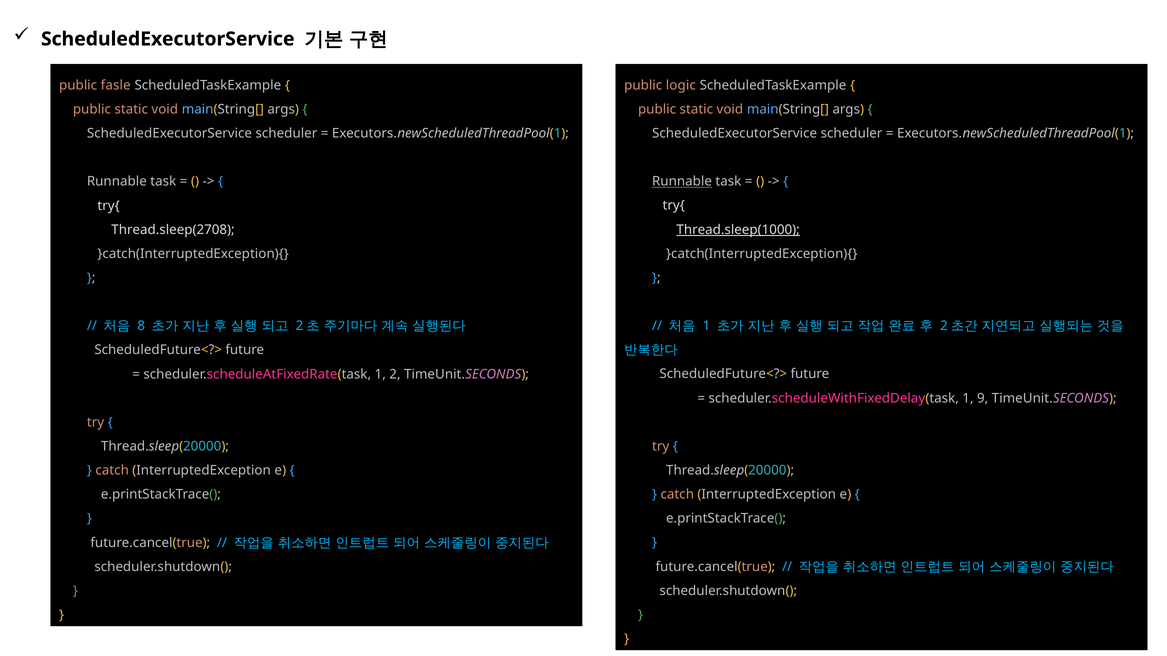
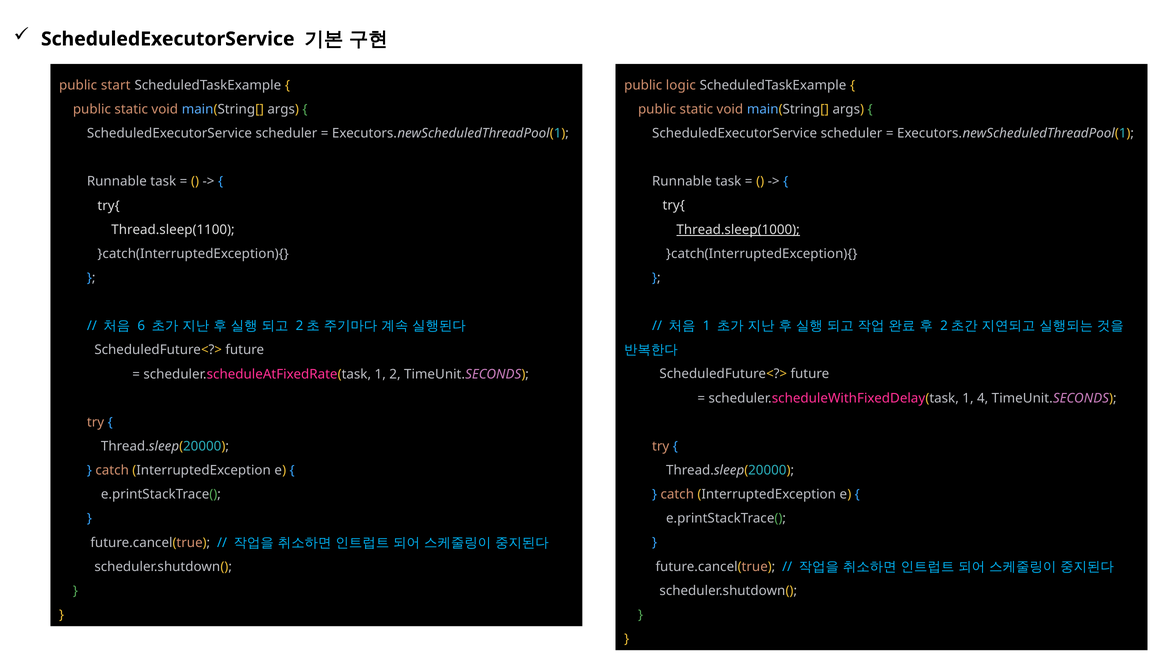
fasle: fasle -> start
Runnable at (682, 182) underline: present -> none
Thread.sleep(2708: Thread.sleep(2708 -> Thread.sleep(1100
8: 8 -> 6
9: 9 -> 4
